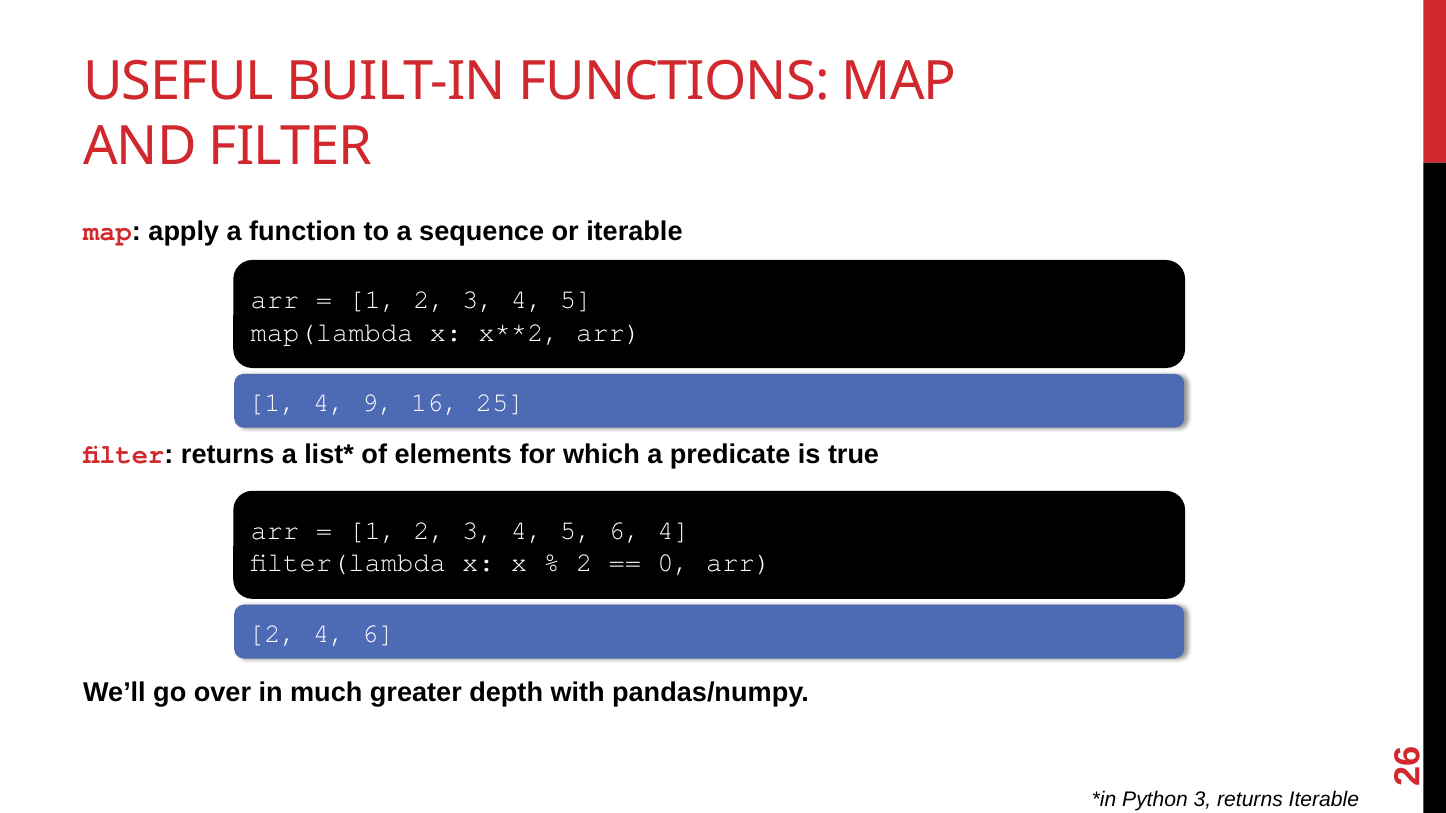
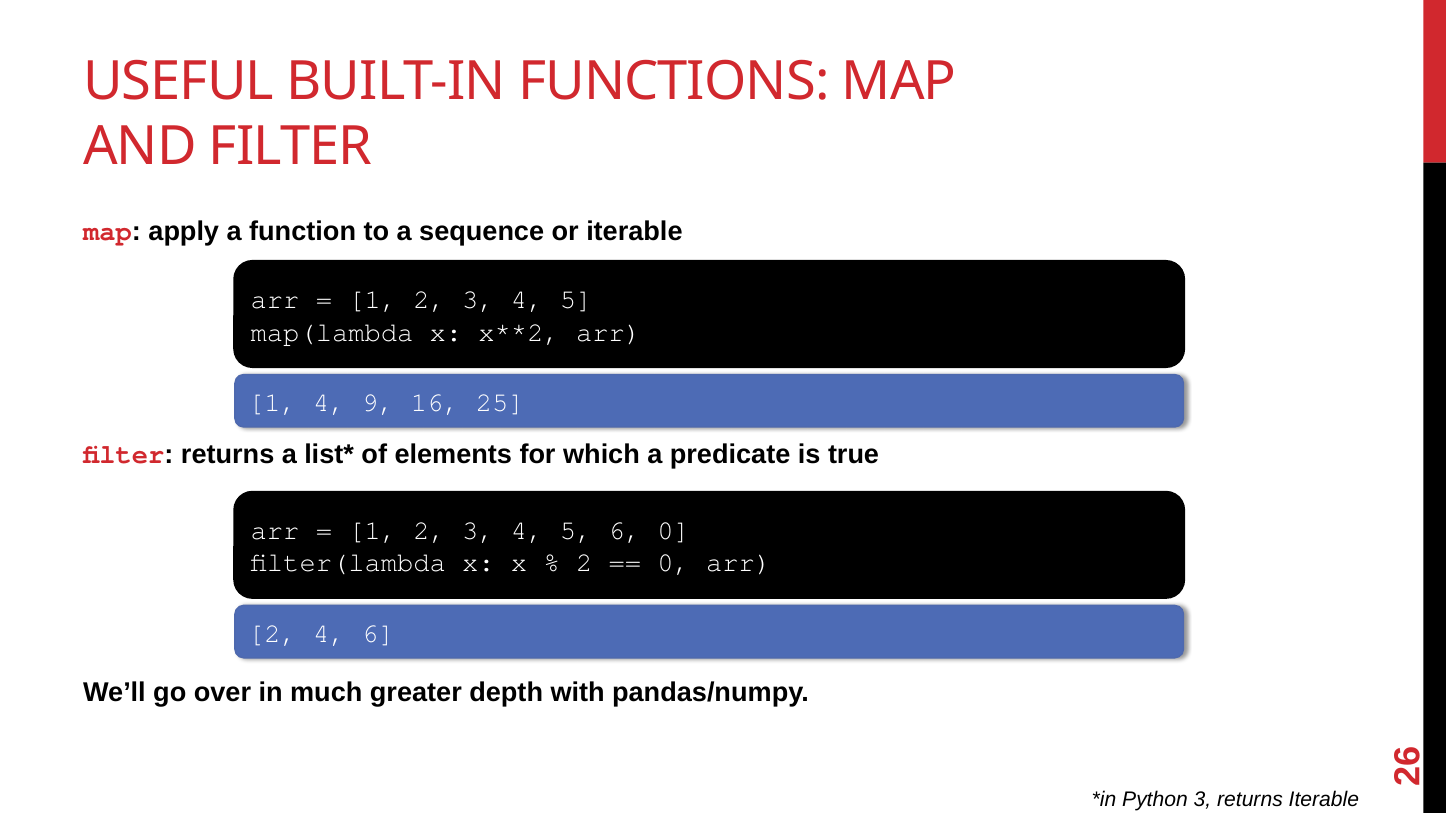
6 4: 4 -> 0
